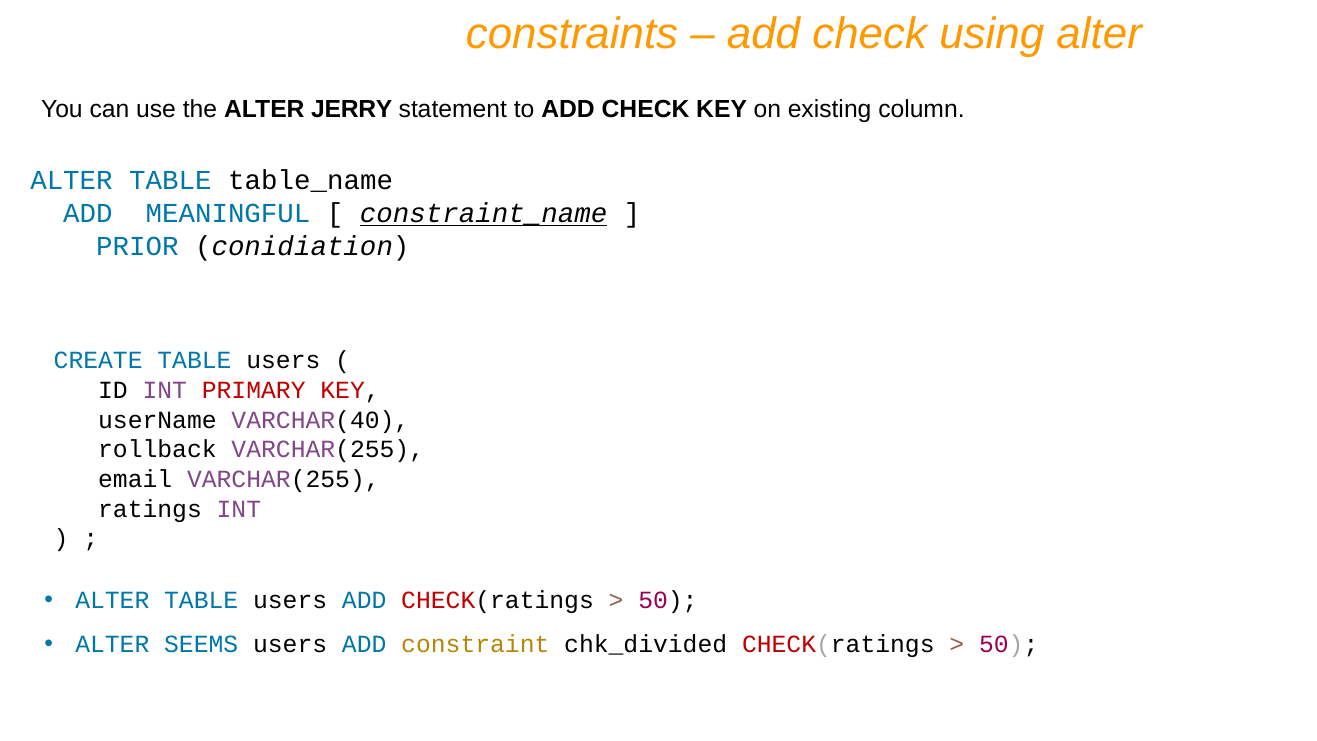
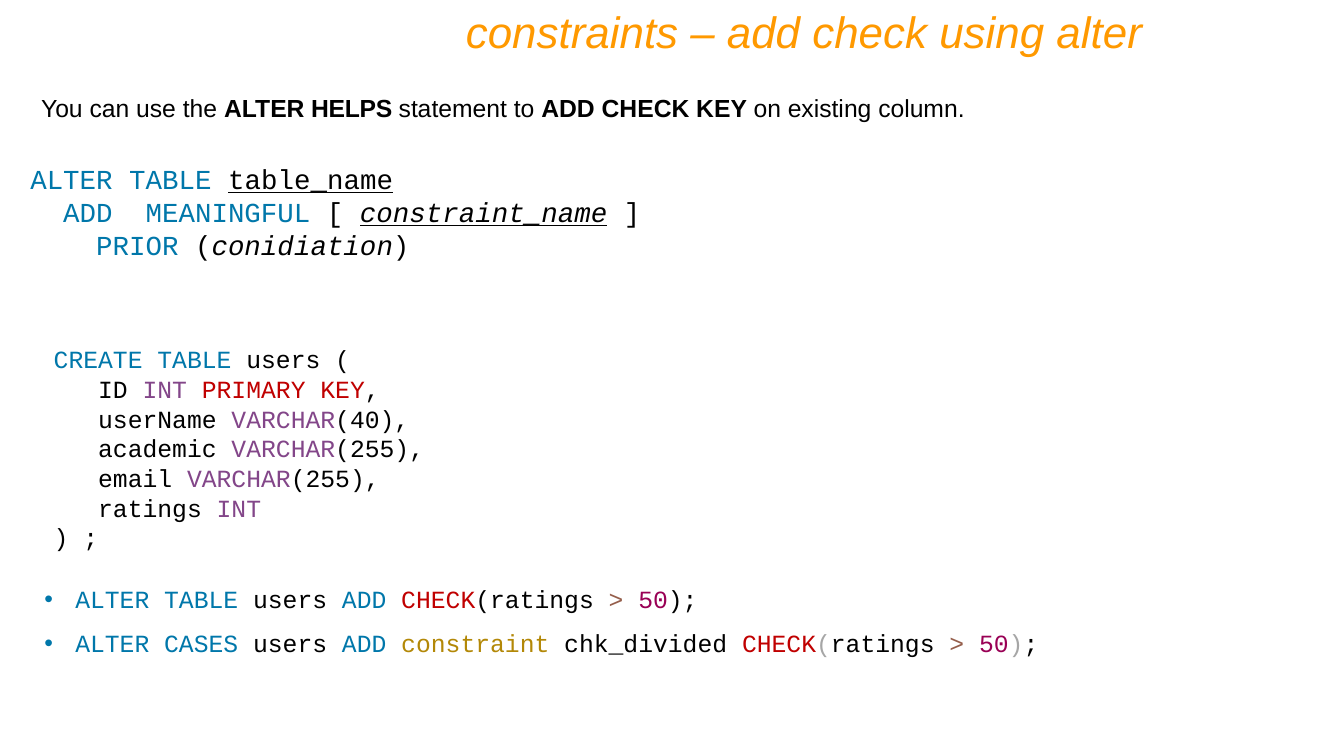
JERRY: JERRY -> HELPS
table_name underline: none -> present
rollback: rollback -> academic
SEEMS: SEEMS -> CASES
